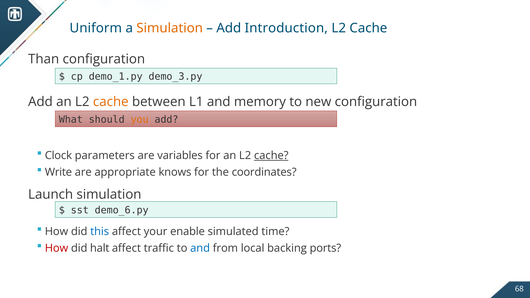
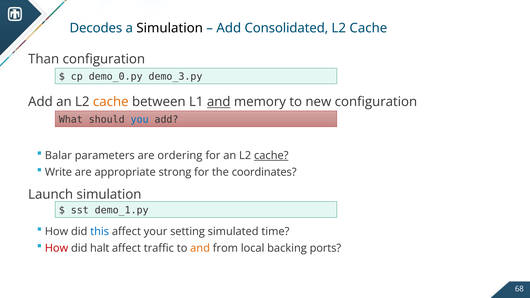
Uniform: Uniform -> Decodes
Simulation at (170, 28) colour: orange -> black
Introduction: Introduction -> Consolidated
demo_1.py: demo_1.py -> demo_0.py
and at (219, 102) underline: none -> present
you colour: orange -> blue
Clock: Clock -> Balar
variables: variables -> ordering
knows: knows -> strong
demo_6.py: demo_6.py -> demo_1.py
enable: enable -> setting
and at (200, 248) colour: blue -> orange
